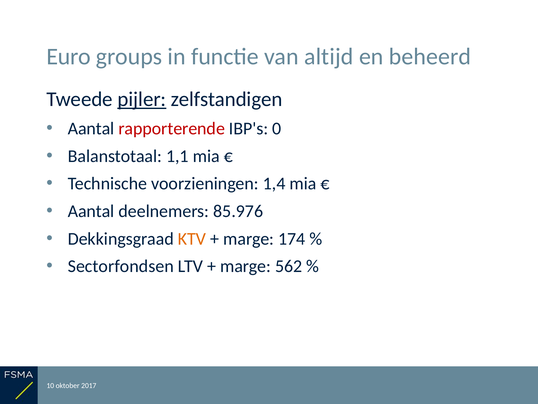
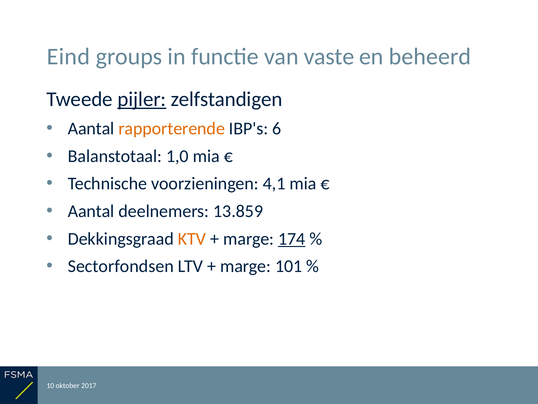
Euro: Euro -> Eind
altijd: altijd -> vaste
rapporterende colour: red -> orange
0: 0 -> 6
1,1: 1,1 -> 1,0
1,4: 1,4 -> 4,1
85.976: 85.976 -> 13.859
174 underline: none -> present
562: 562 -> 101
